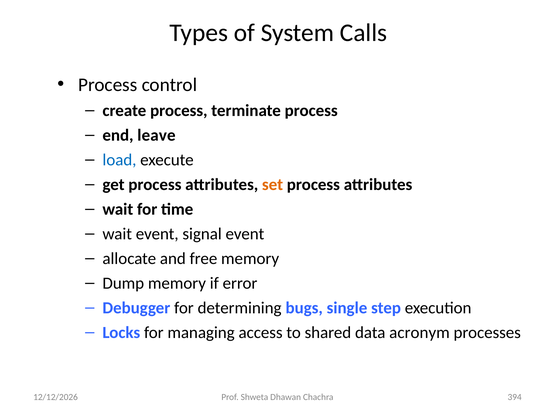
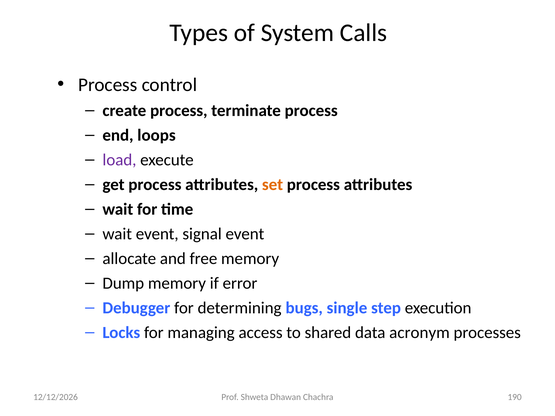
leave: leave -> loops
load colour: blue -> purple
394: 394 -> 190
